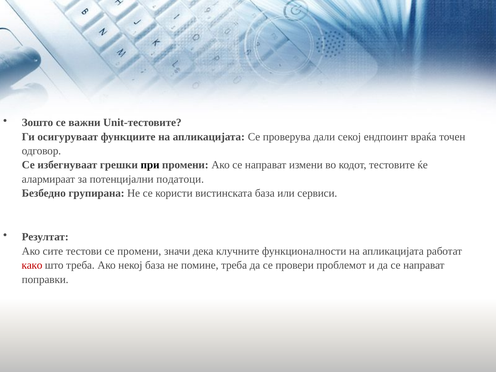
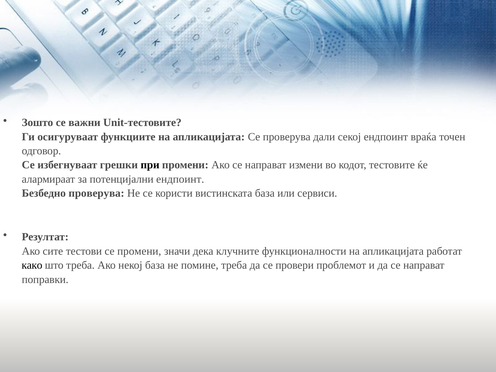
потенцијални податоци: податоци -> ендпоинт
Безбедно групирана: групирана -> проверува
како colour: red -> black
